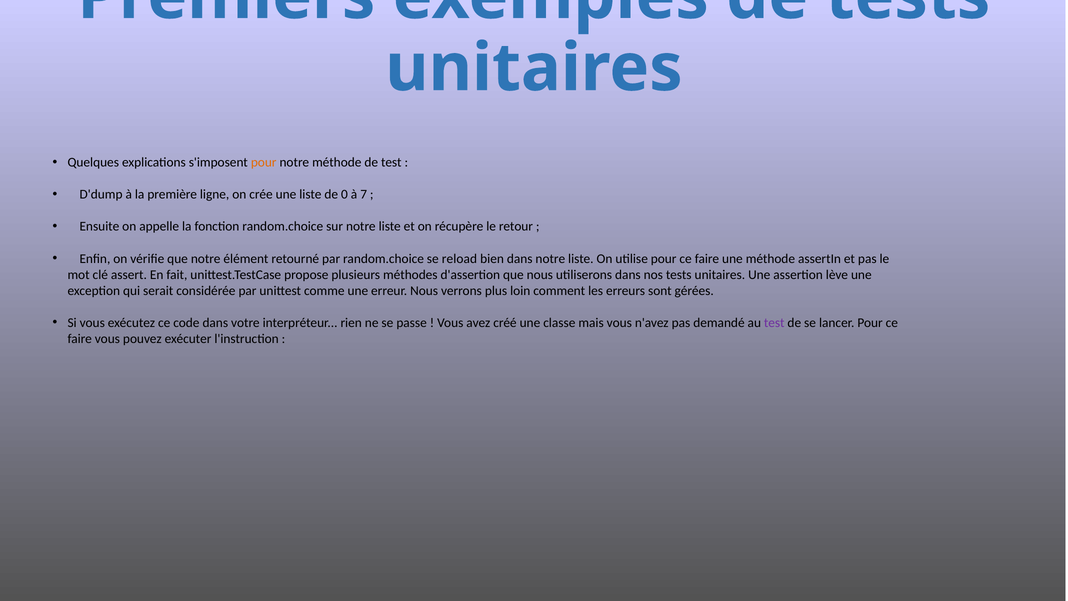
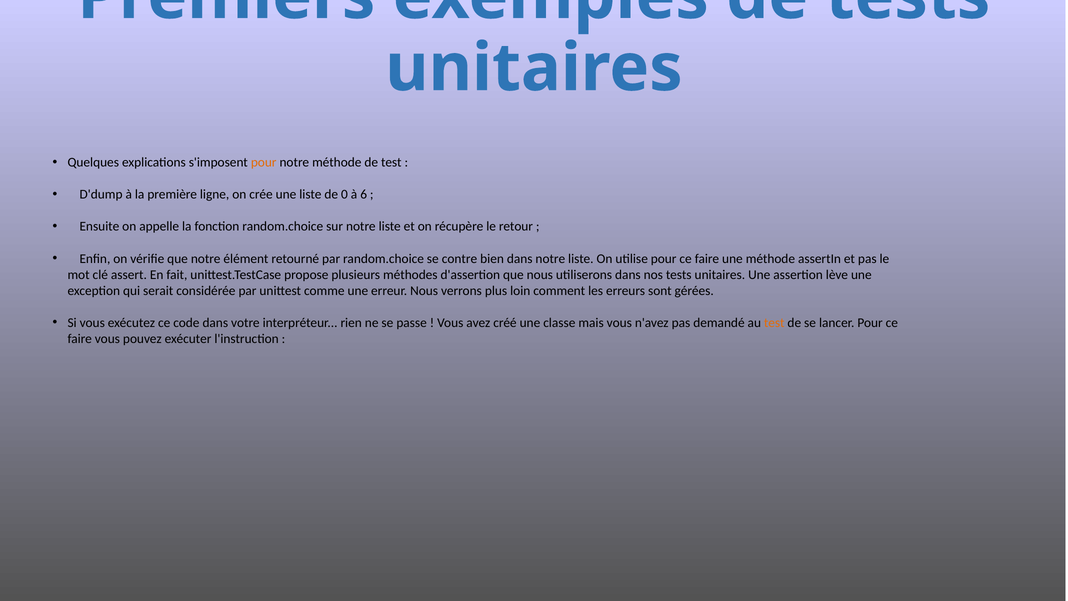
7: 7 -> 6
reload: reload -> contre
test at (774, 323) colour: purple -> orange
